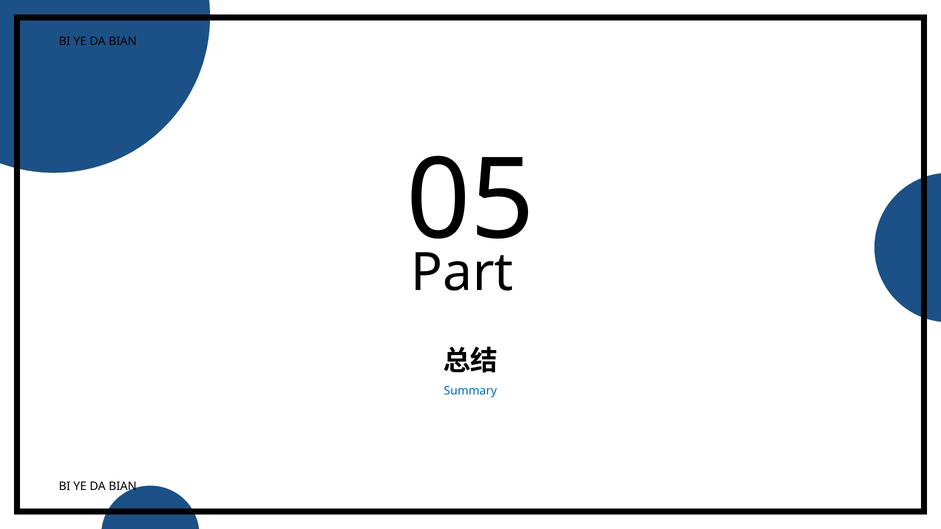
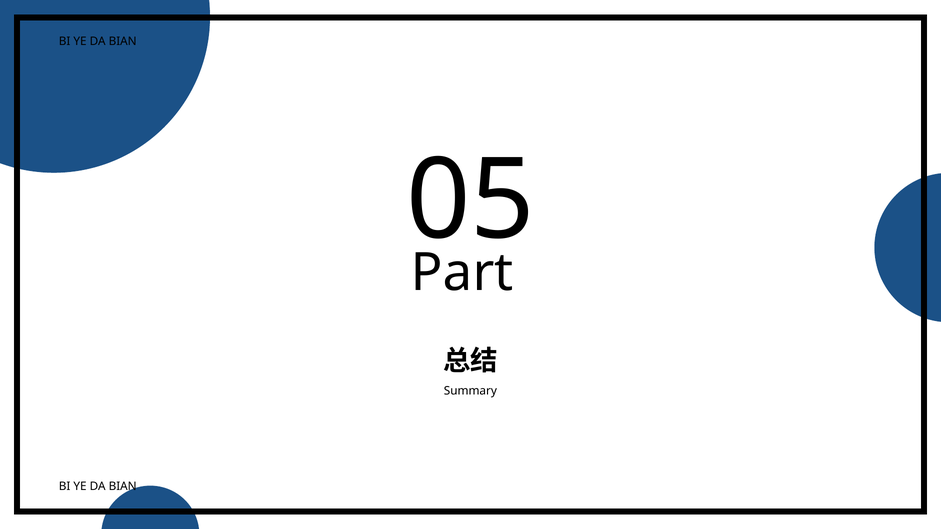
Summary colour: blue -> black
